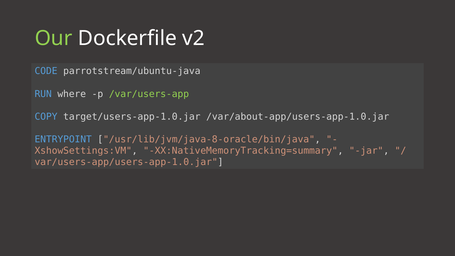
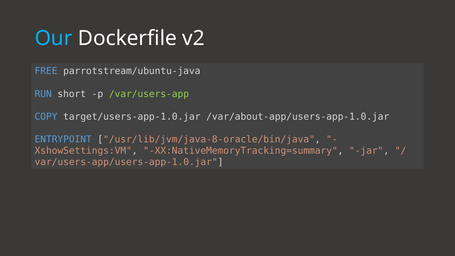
Our colour: light green -> light blue
CODE: CODE -> FREE
where: where -> short
